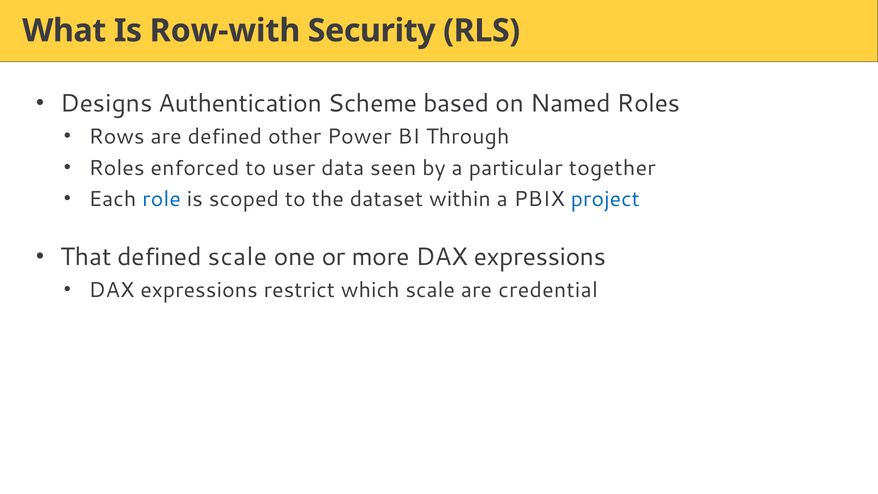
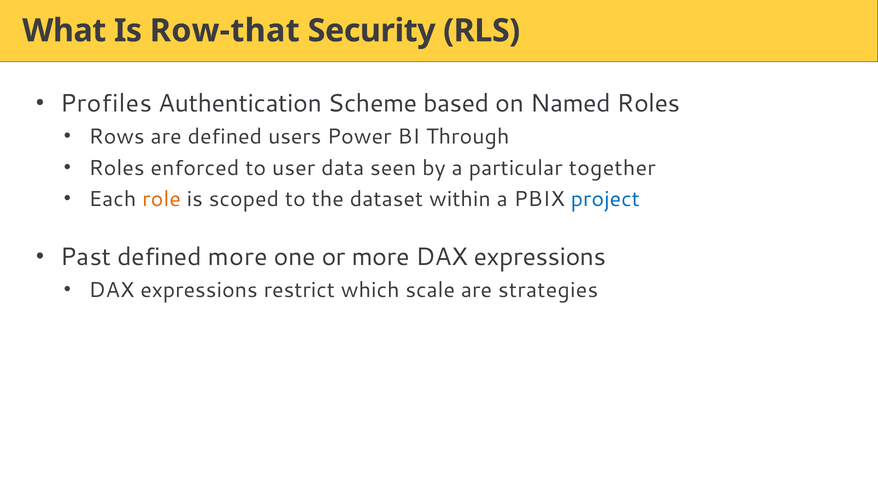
Row-with: Row-with -> Row-that
Designs: Designs -> Profiles
other: other -> users
role colour: blue -> orange
That: That -> Past
defined scale: scale -> more
credential: credential -> strategies
